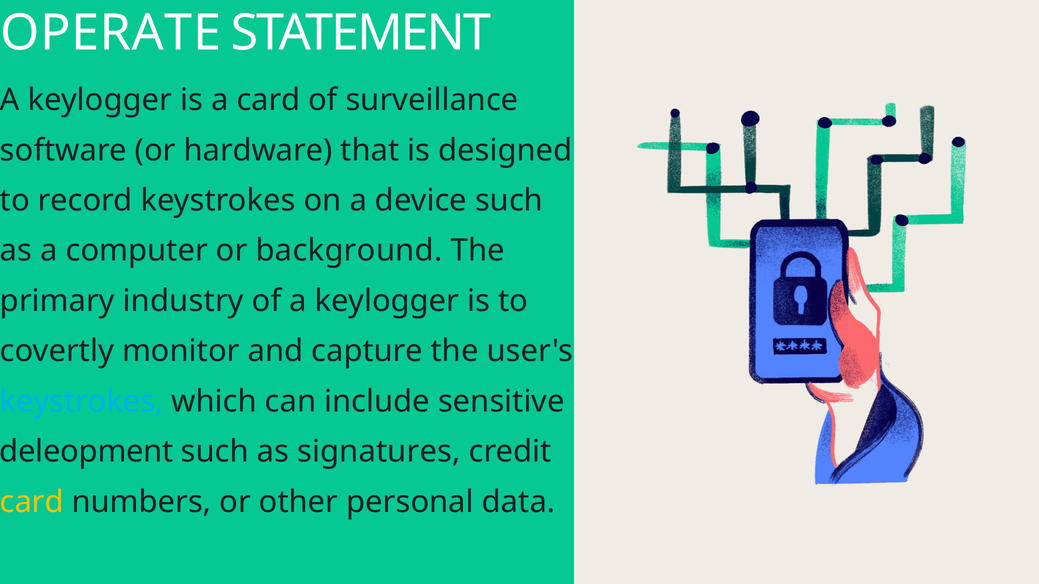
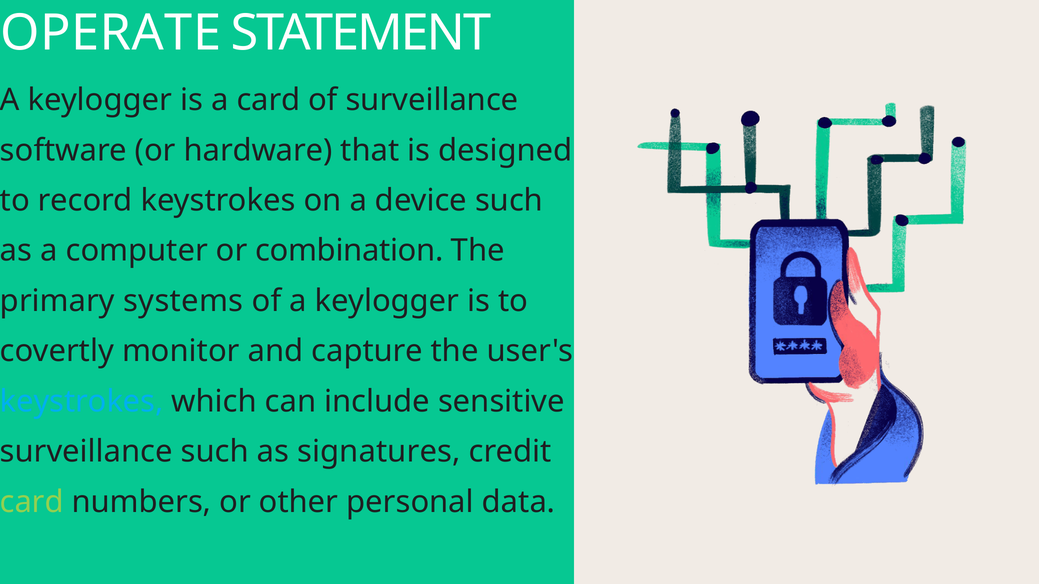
background: background -> combination
industry: industry -> systems
deleopment at (86, 452): deleopment -> surveillance
card at (32, 502) colour: yellow -> light green
